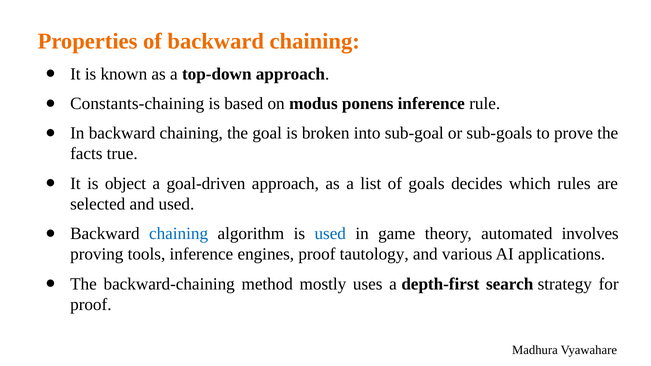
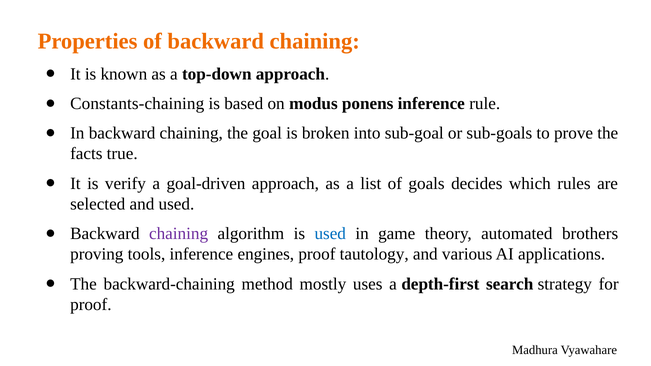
object: object -> verify
chaining at (179, 234) colour: blue -> purple
involves: involves -> brothers
